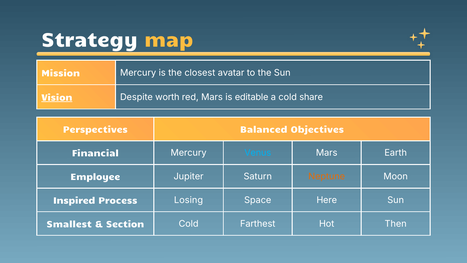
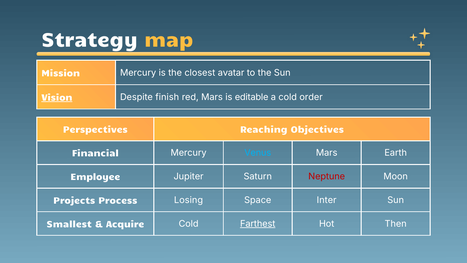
worth: worth -> finish
share: share -> order
Balanced: Balanced -> Reaching
Neptune colour: orange -> red
Inspired: Inspired -> Projects
Here: Here -> Inter
Section: Section -> Acquire
Farthest underline: none -> present
